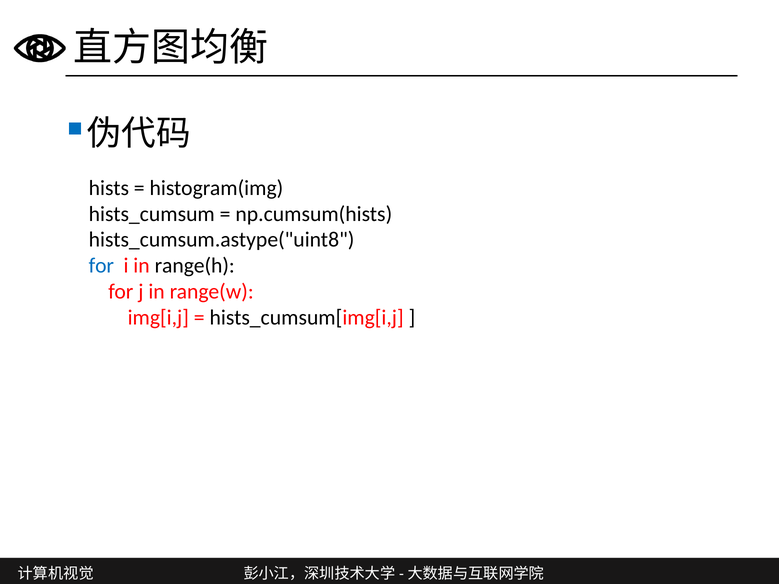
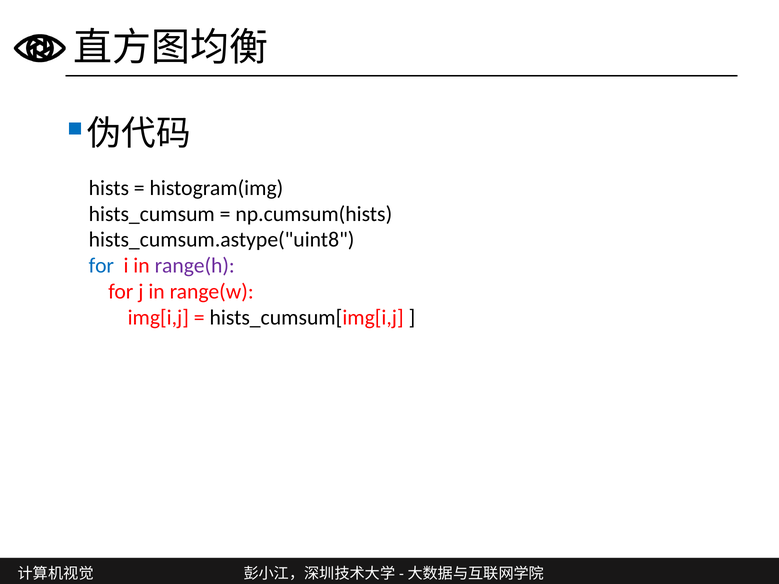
range(h colour: black -> purple
